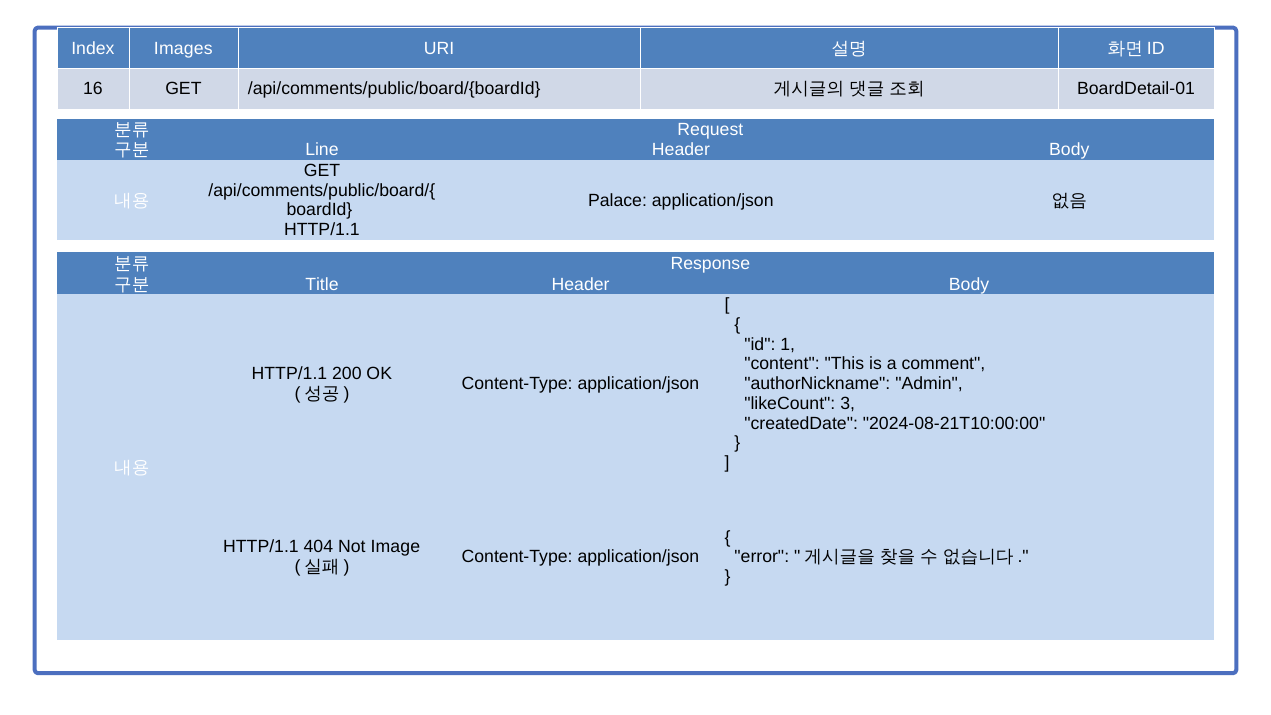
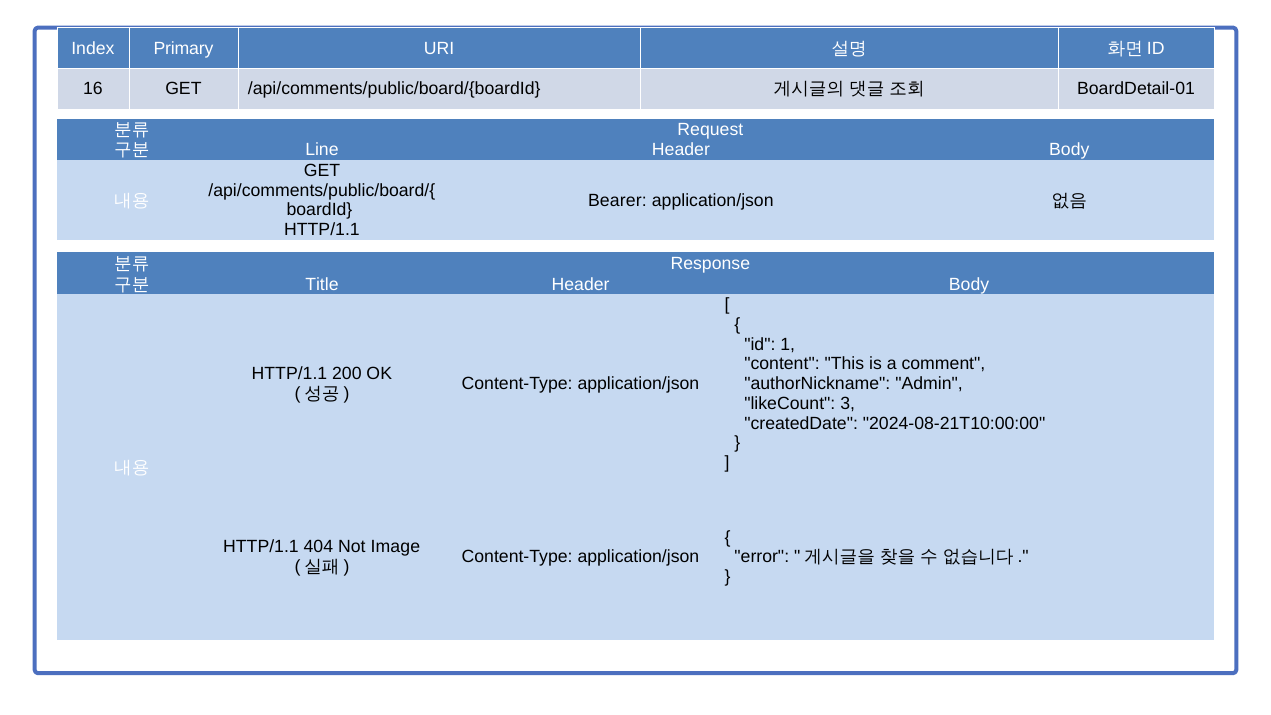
Images: Images -> Primary
Palace: Palace -> Bearer
